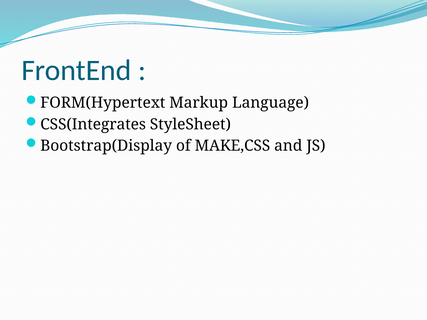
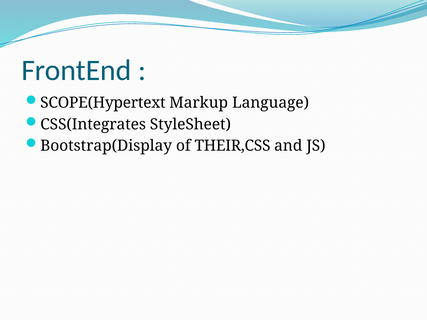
FORM(Hypertext: FORM(Hypertext -> SCOPE(Hypertext
MAKE,CSS: MAKE,CSS -> THEIR,CSS
